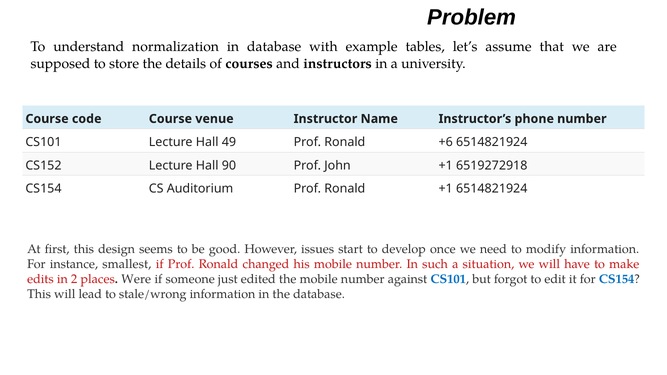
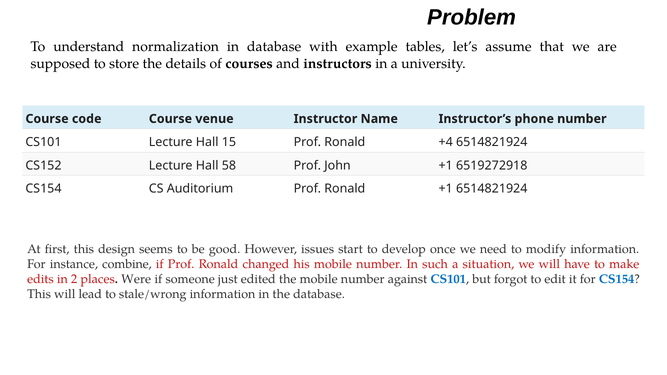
49: 49 -> 15
+6: +6 -> +4
90: 90 -> 58
smallest: smallest -> combine
